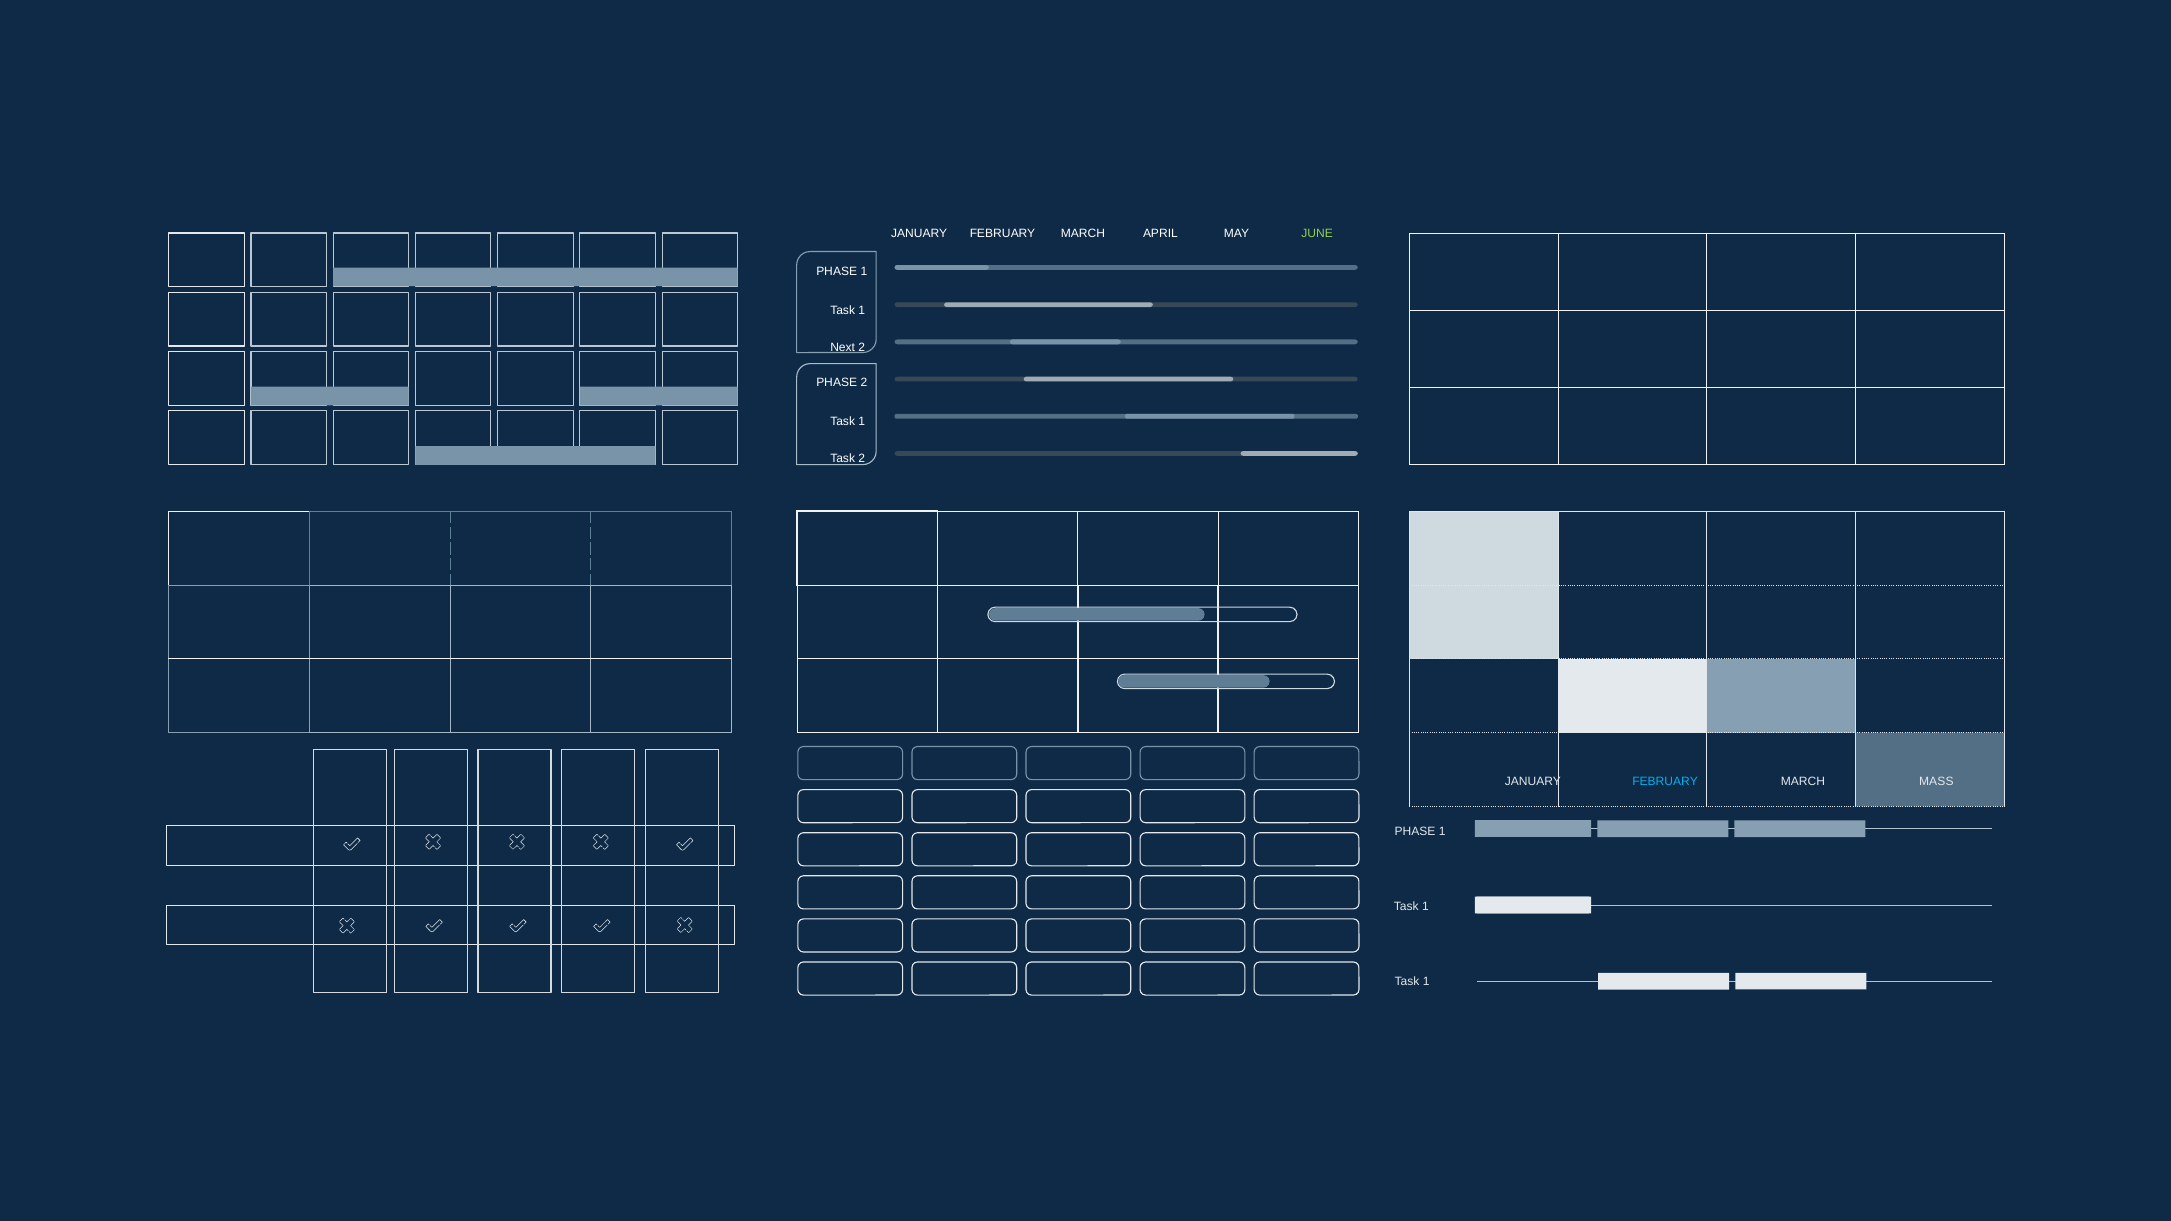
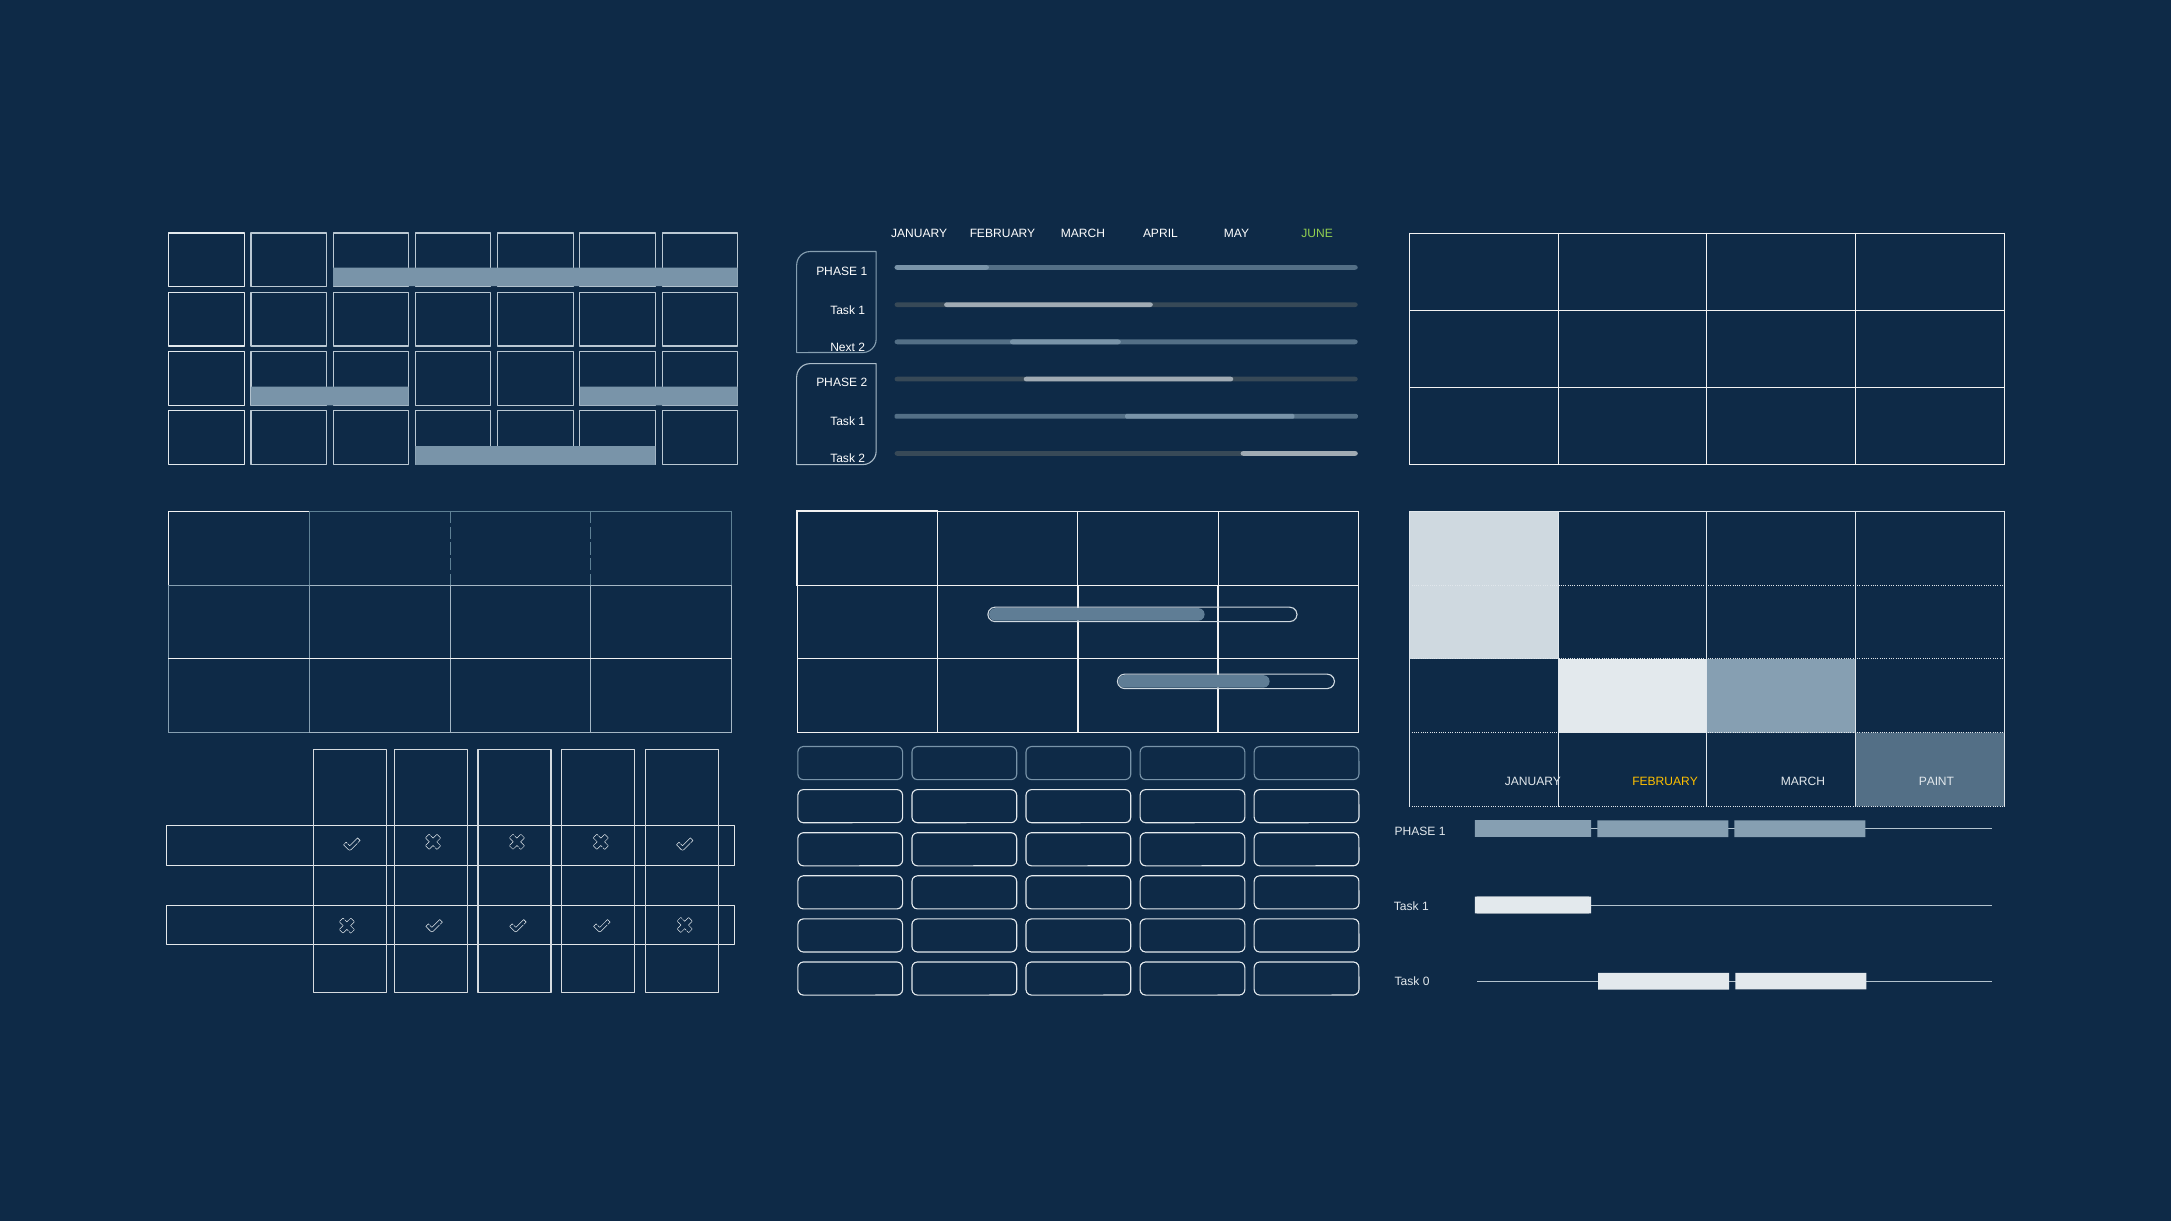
FEBRUARY at (1665, 781) colour: light blue -> yellow
MASS: MASS -> PAINT
1 at (1426, 982): 1 -> 0
